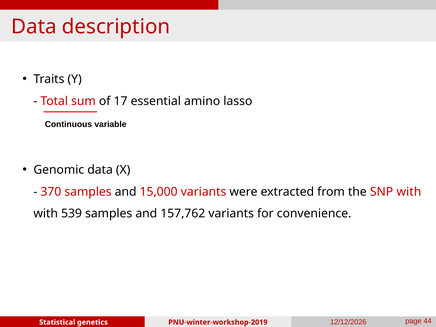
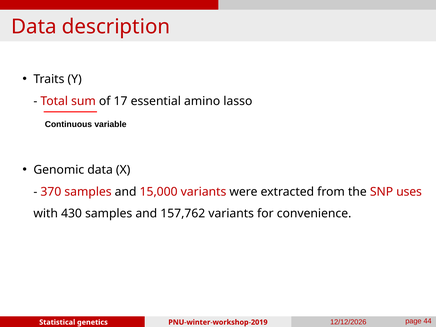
SNP with: with -> uses
539: 539 -> 430
